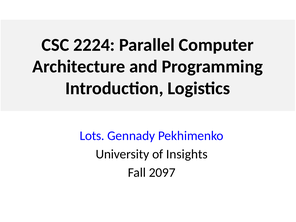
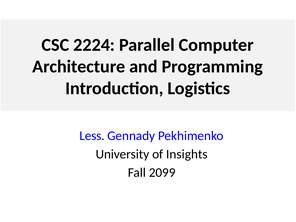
Lots: Lots -> Less
2097: 2097 -> 2099
